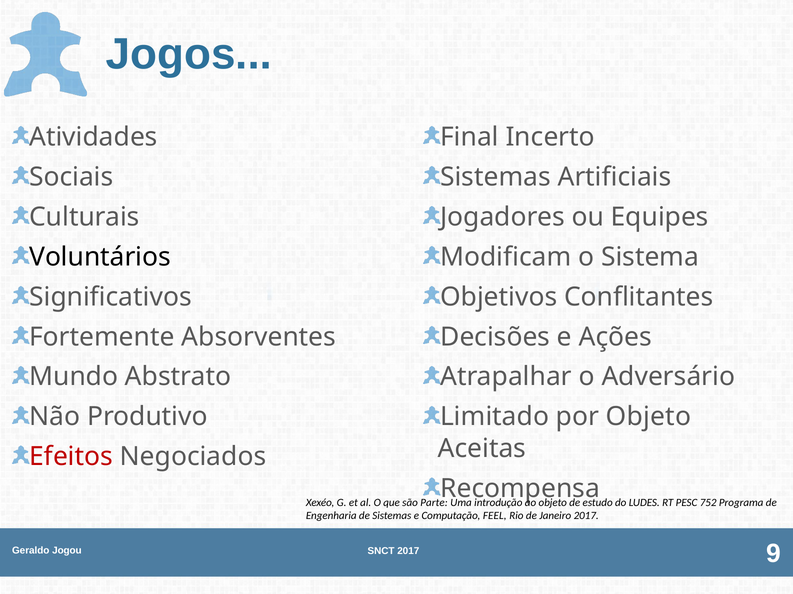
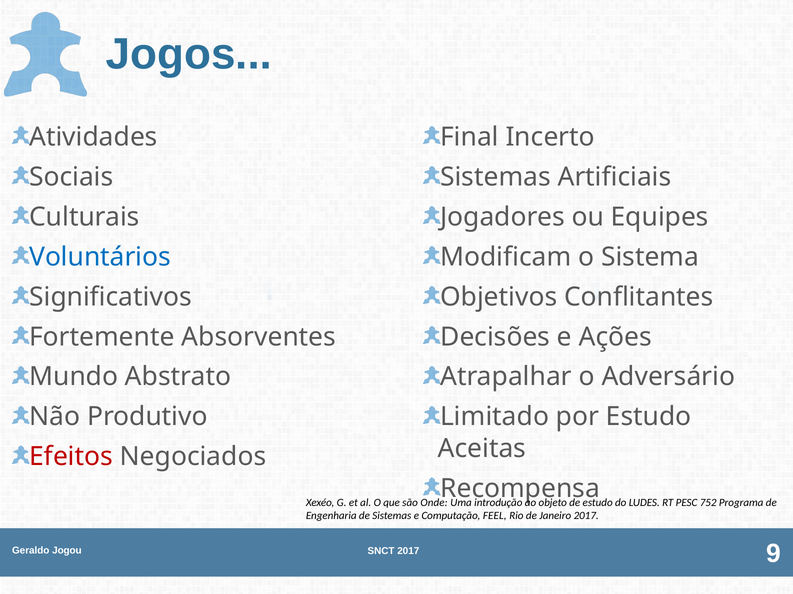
Voluntários colour: black -> blue
por Objeto: Objeto -> Estudo
Parte: Parte -> Onde
